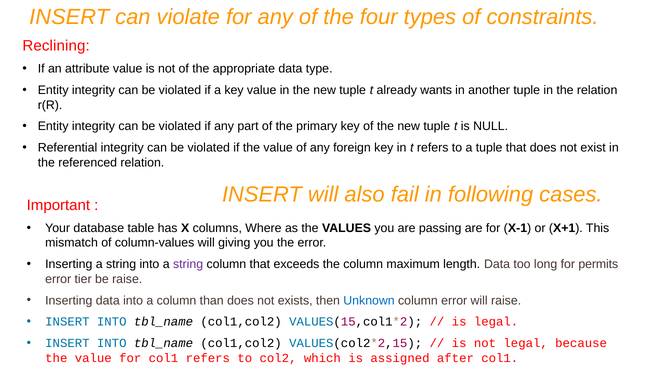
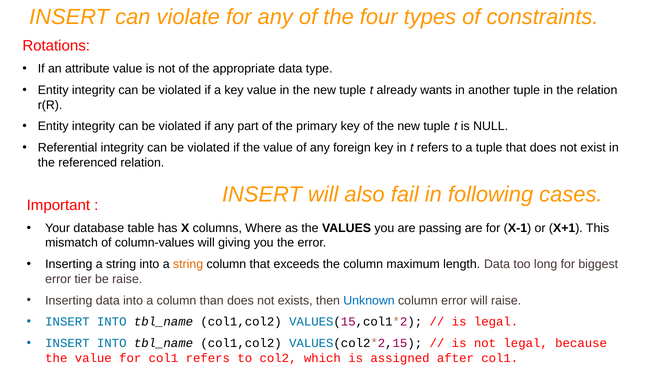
Reclining: Reclining -> Rotations
string at (188, 264) colour: purple -> orange
permits: permits -> biggest
